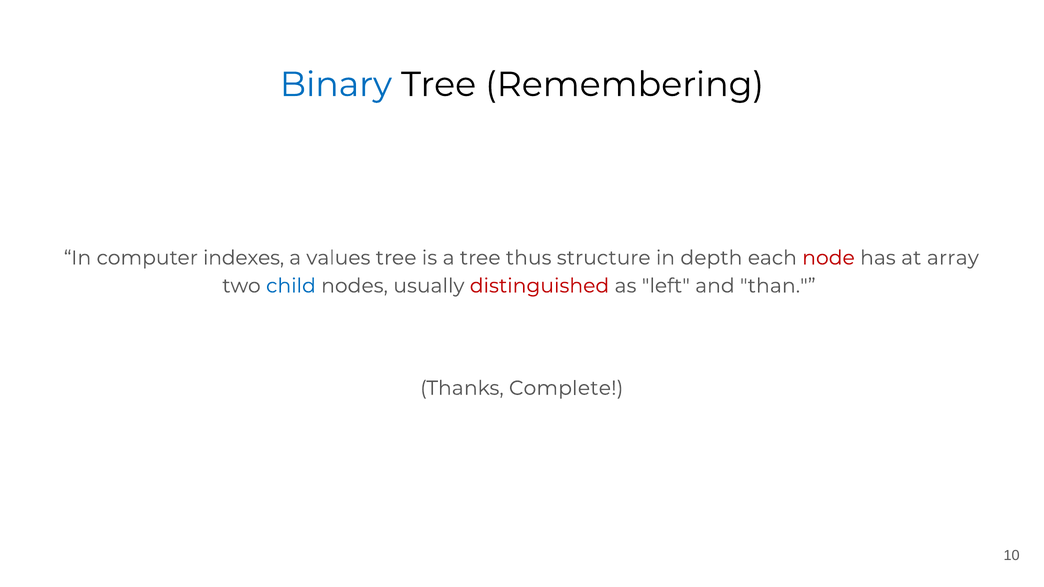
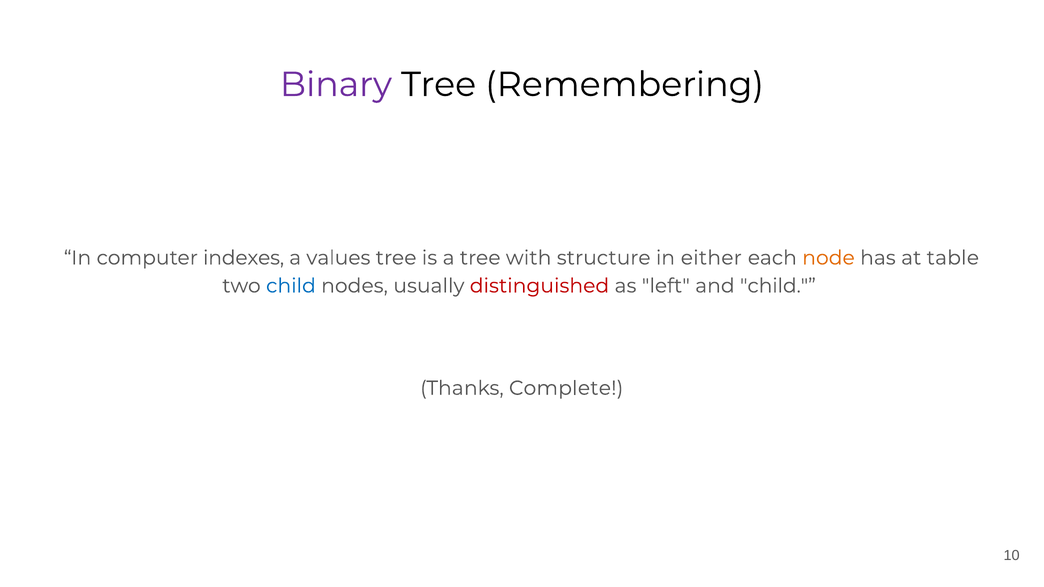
Binary colour: blue -> purple
thus: thus -> with
depth: depth -> either
node colour: red -> orange
array: array -> table
and than: than -> child
